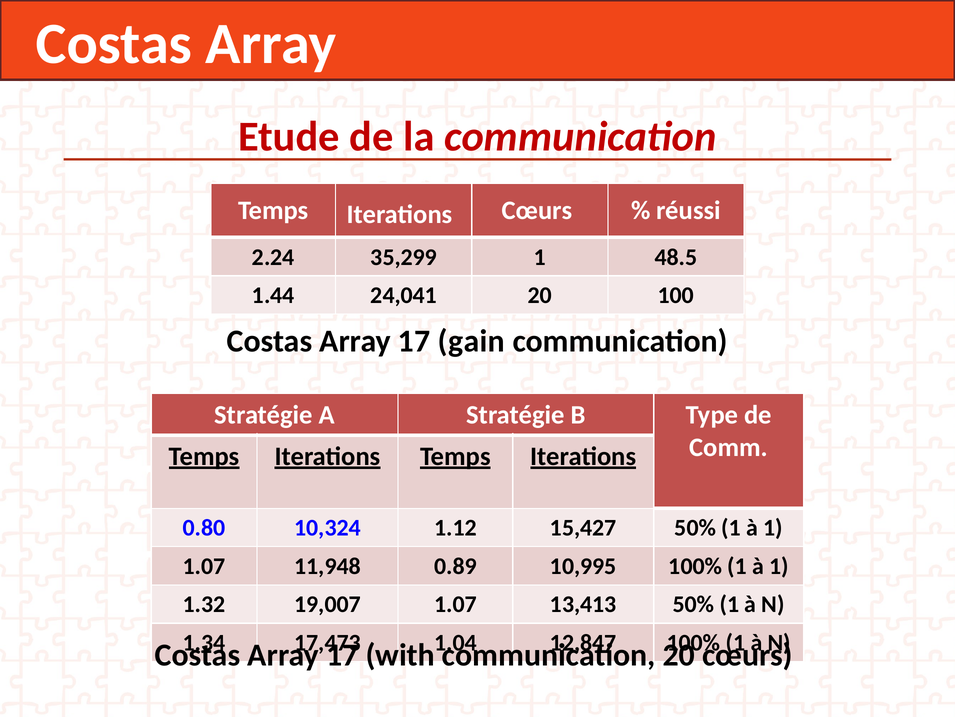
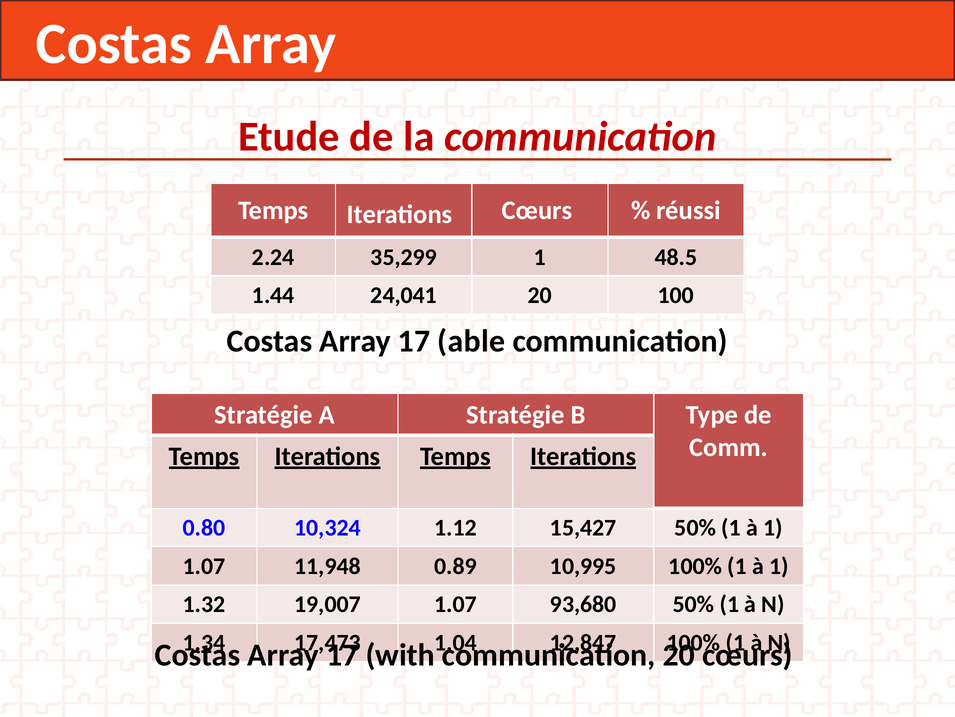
gain: gain -> able
13,413: 13,413 -> 93,680
